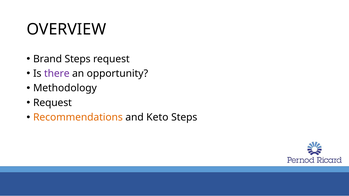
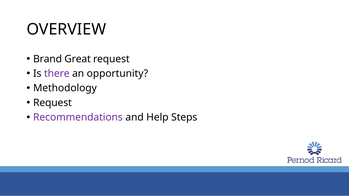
Brand Steps: Steps -> Great
Recommendations colour: orange -> purple
Keto: Keto -> Help
